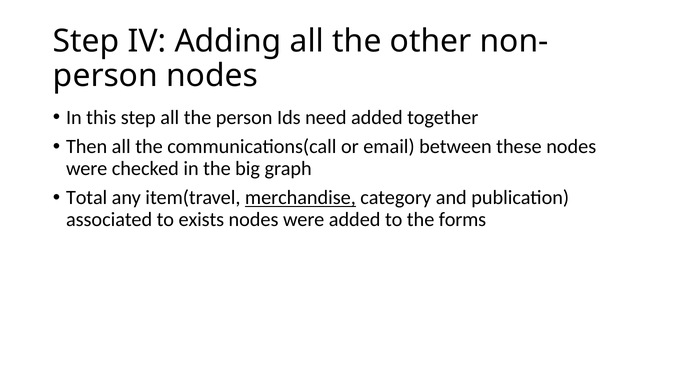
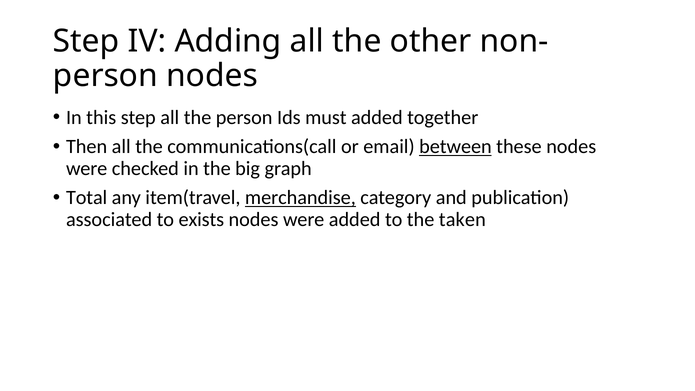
need: need -> must
between underline: none -> present
forms: forms -> taken
